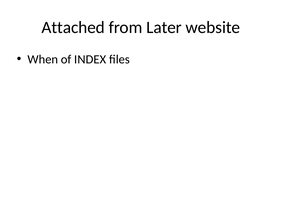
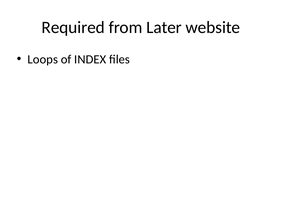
Attached: Attached -> Required
When: When -> Loops
